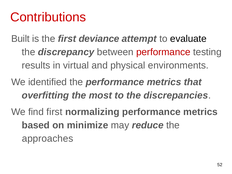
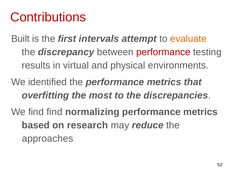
deviance: deviance -> intervals
evaluate colour: black -> orange
find first: first -> find
minimize: minimize -> research
